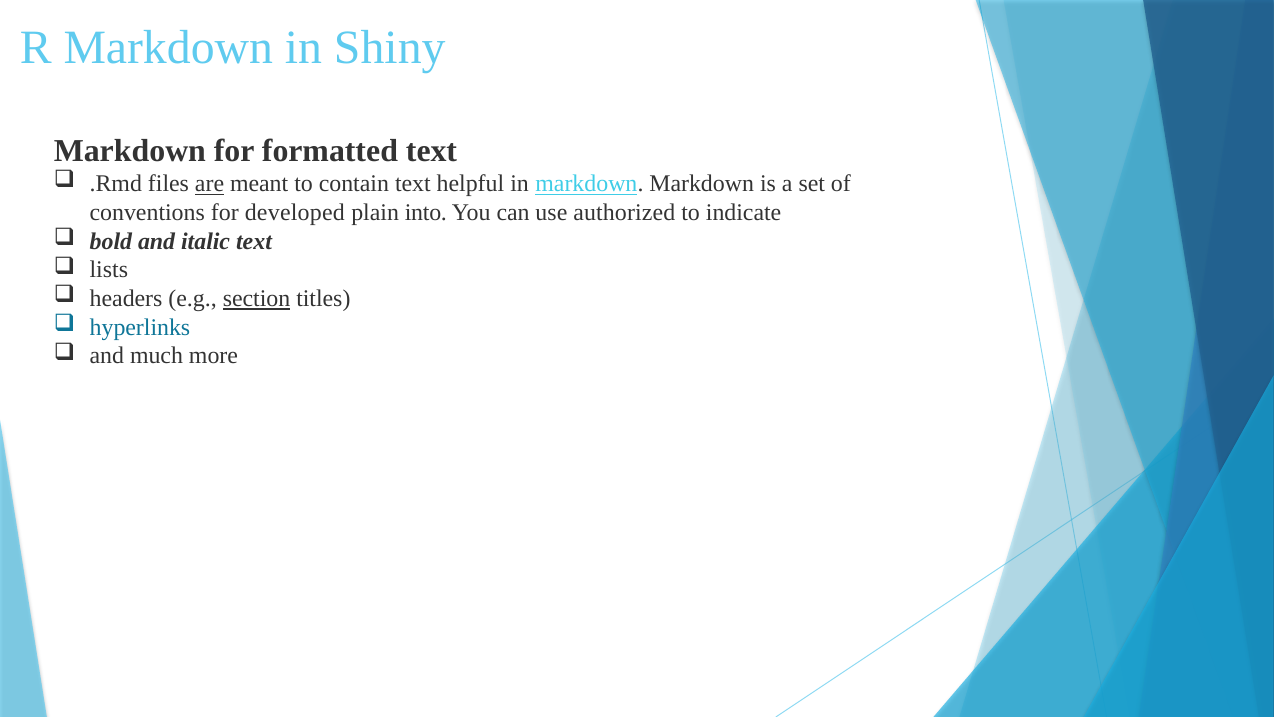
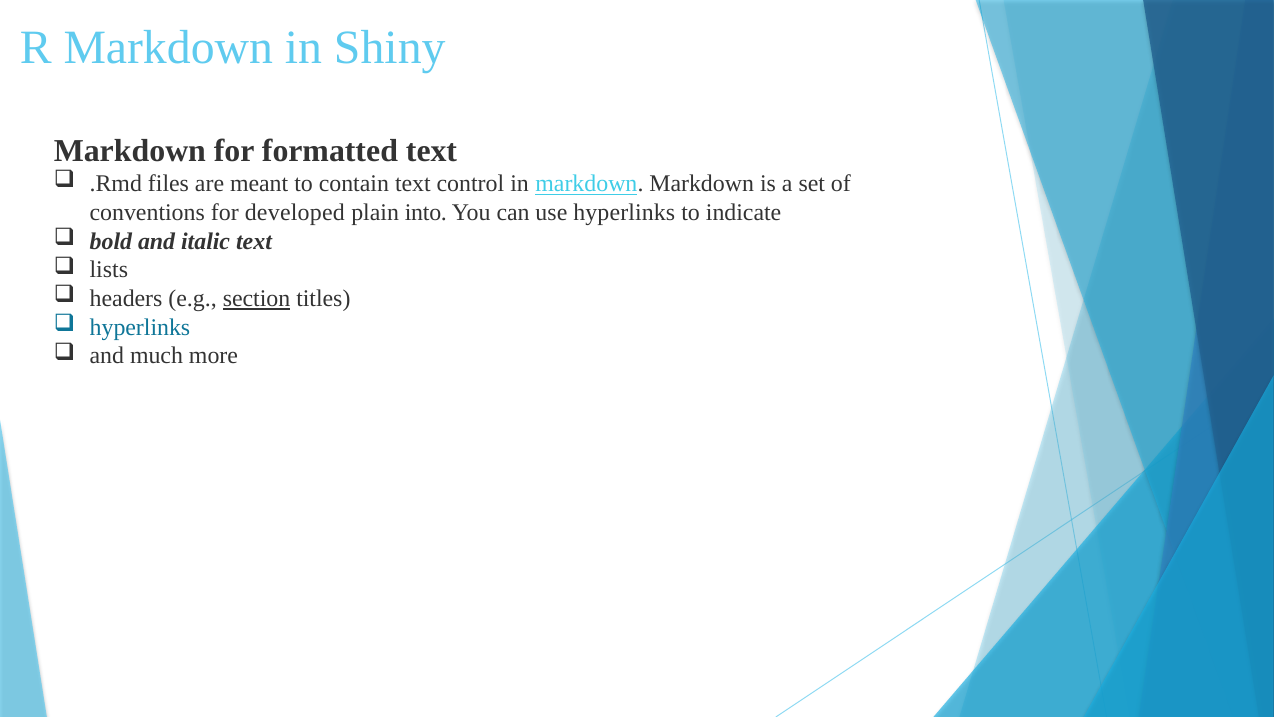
are underline: present -> none
helpful: helpful -> control
use authorized: authorized -> hyperlinks
